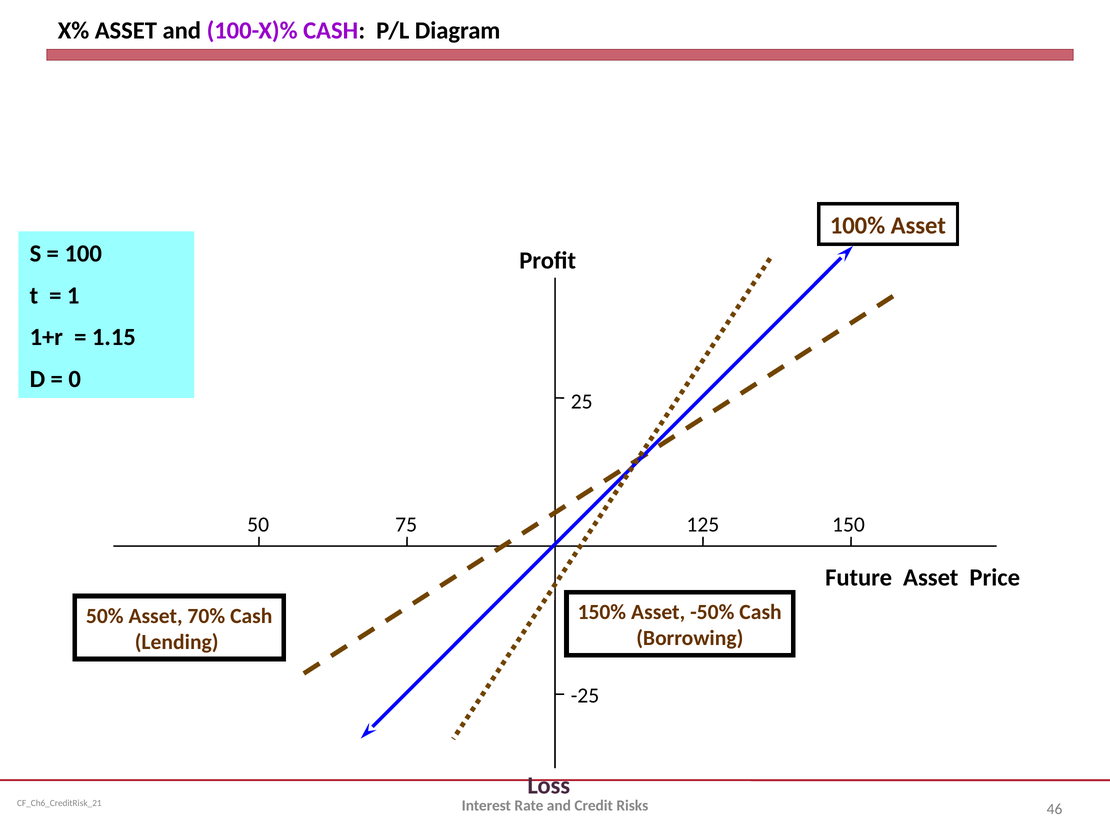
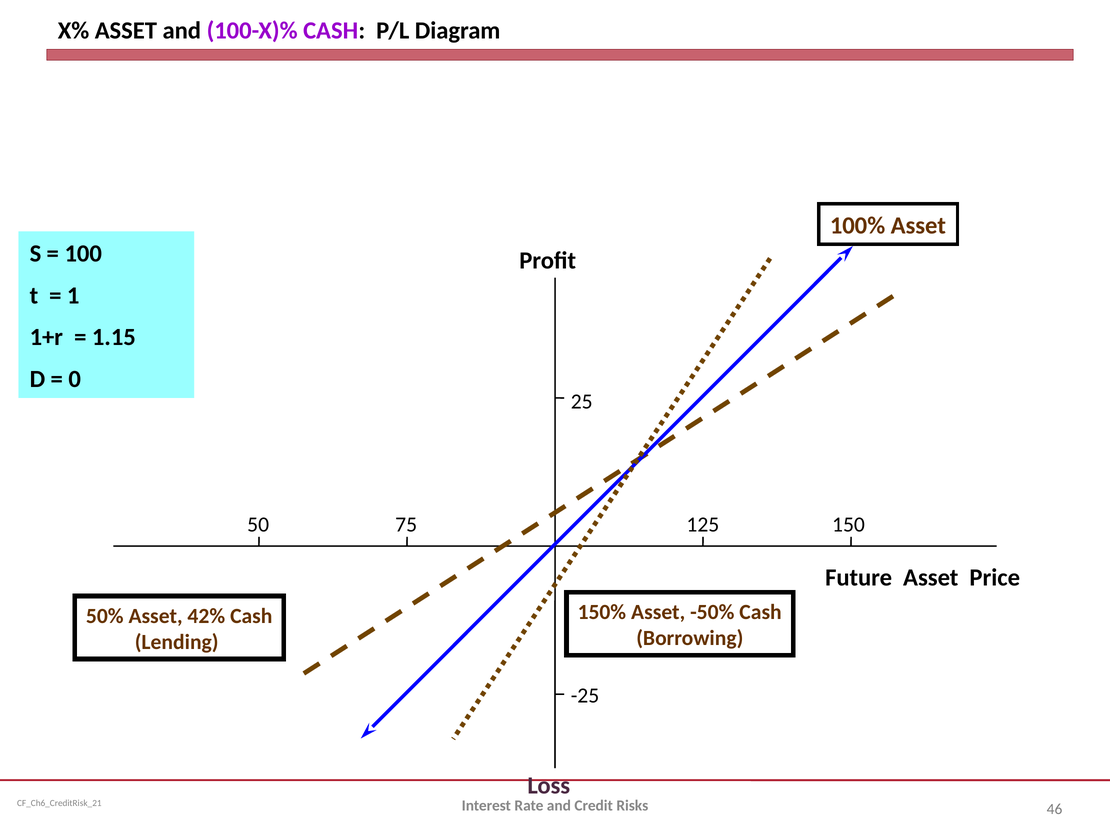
70%: 70% -> 42%
